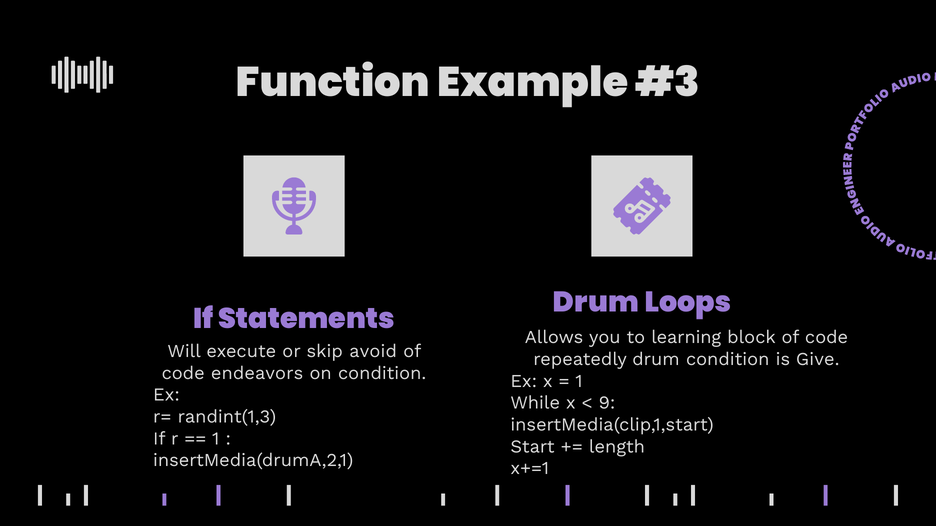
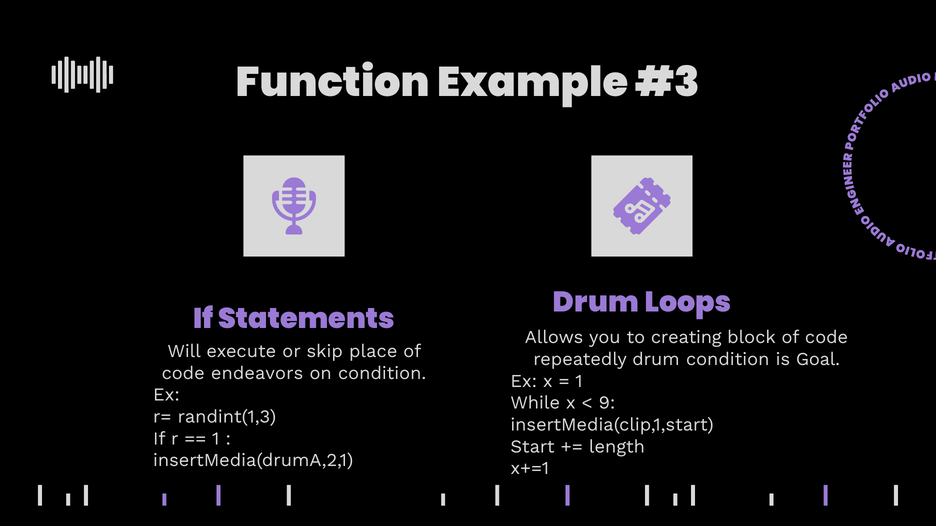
learning: learning -> creating
avoid: avoid -> place
Give: Give -> Goal
